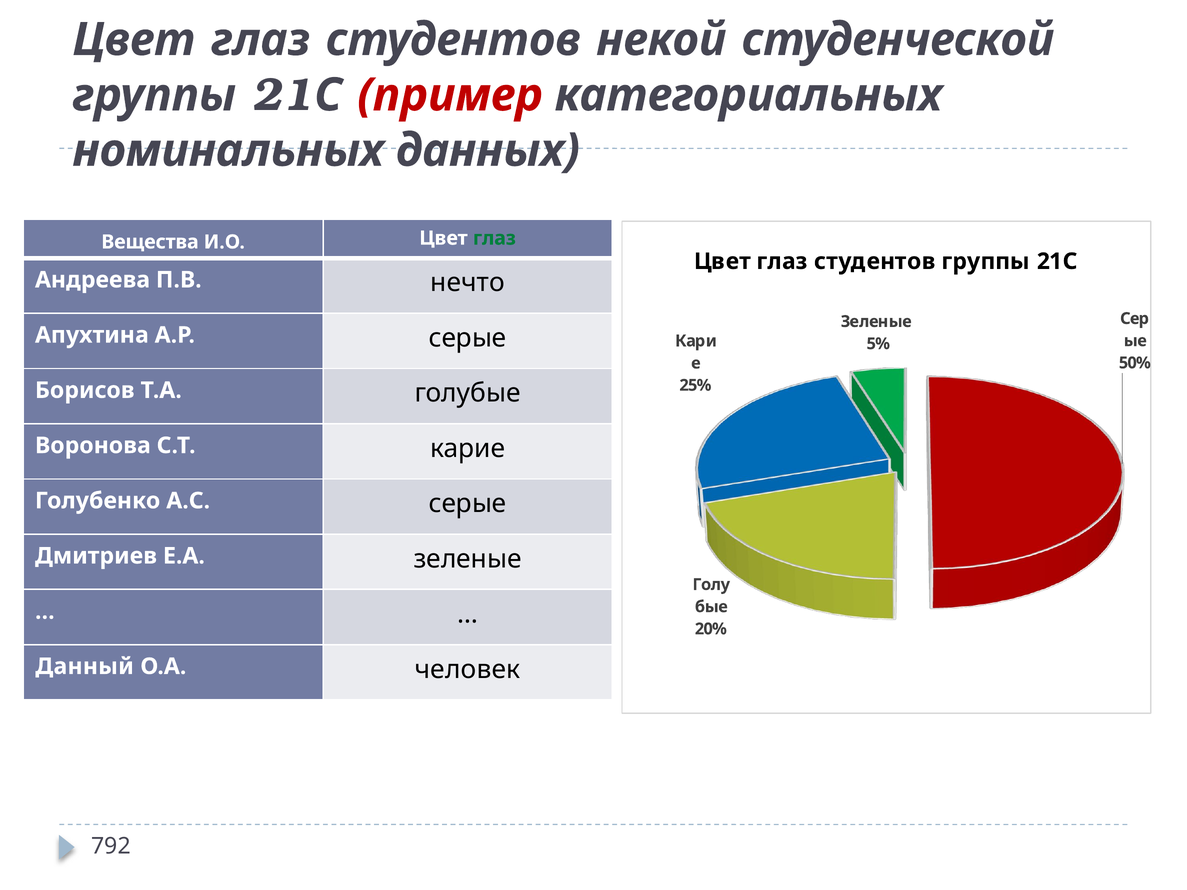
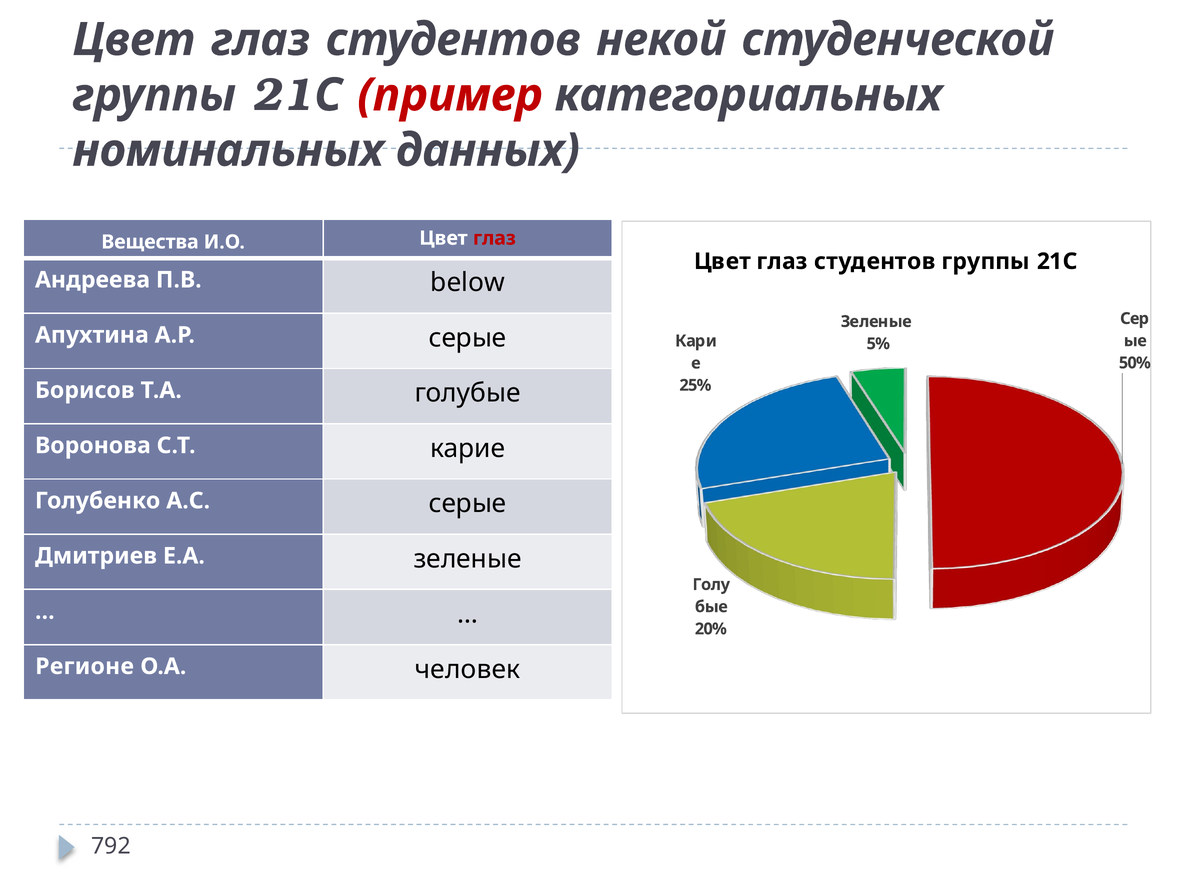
глаз at (494, 238) colour: green -> red
нечто: нечто -> below
Данный: Данный -> Регионе
